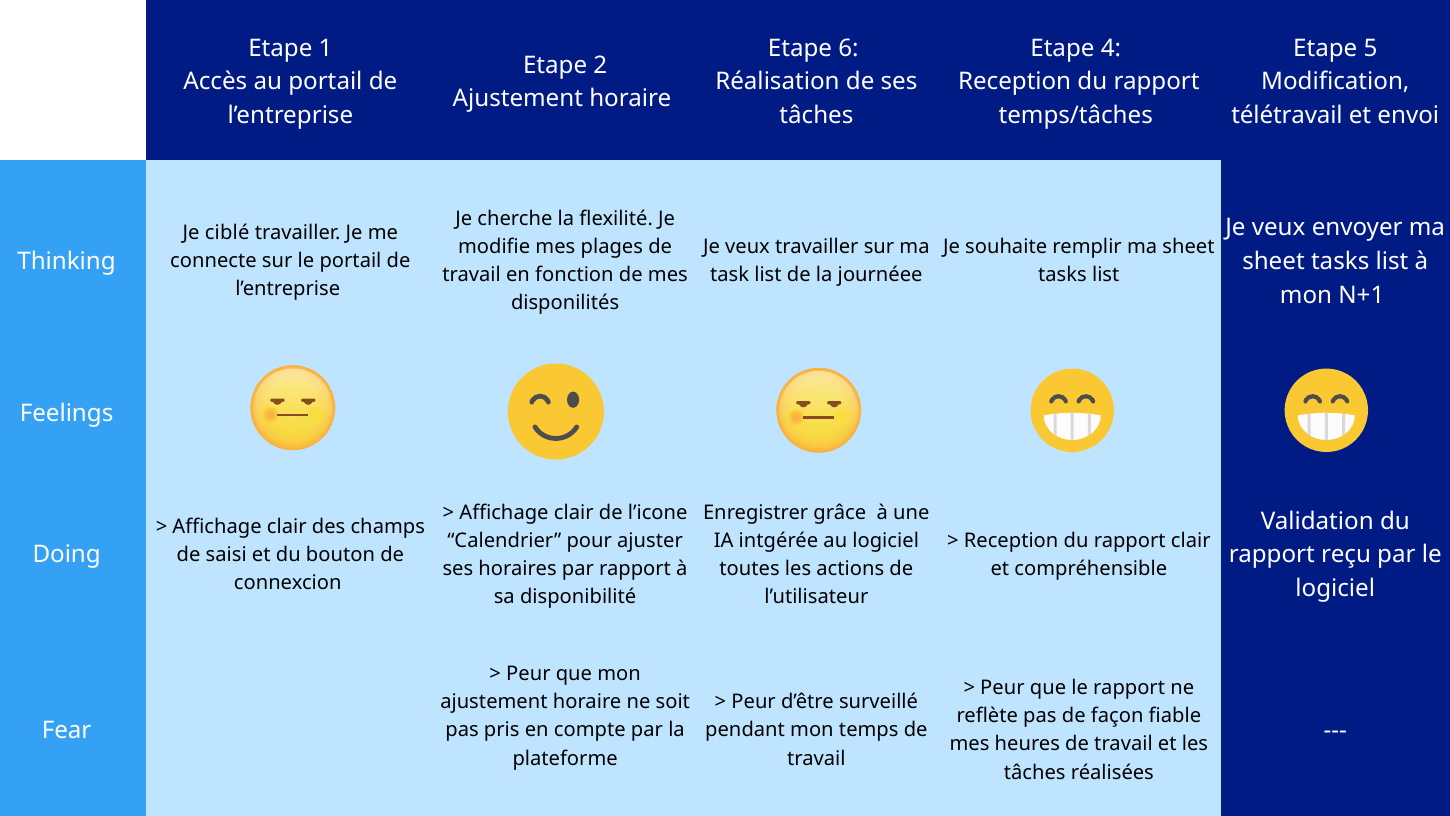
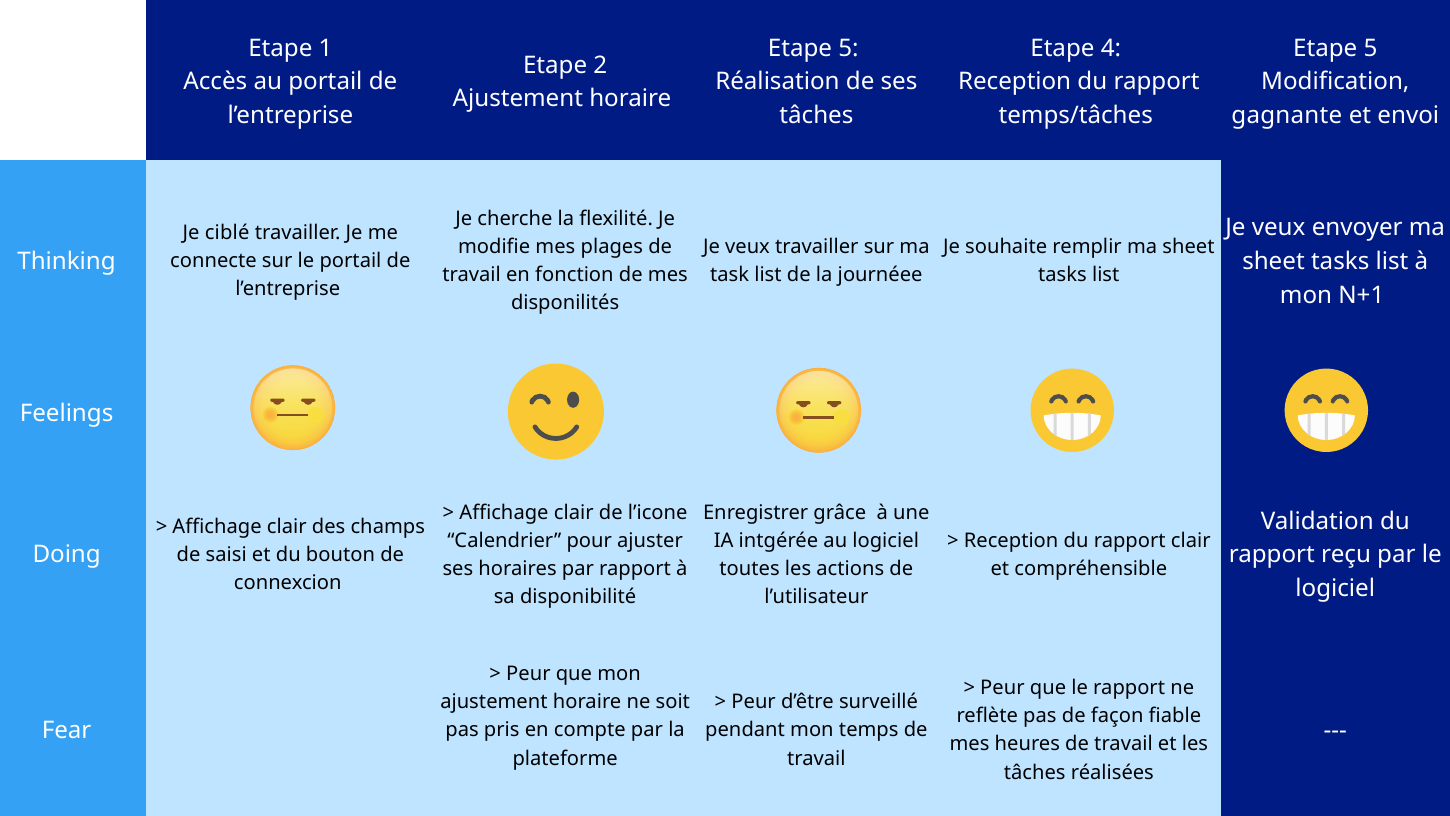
6 at (848, 48): 6 -> 5
télétravail: télétravail -> gagnante
